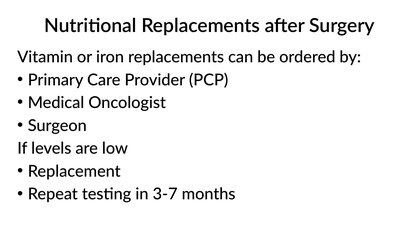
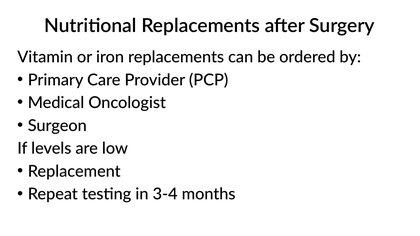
3-7: 3-7 -> 3-4
